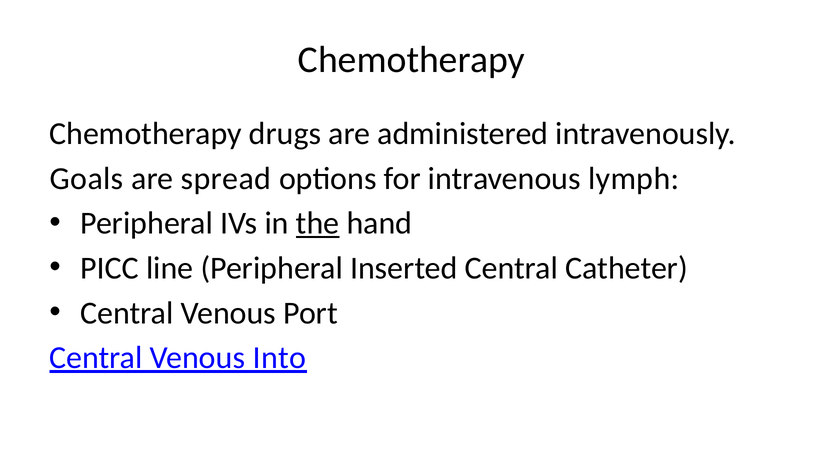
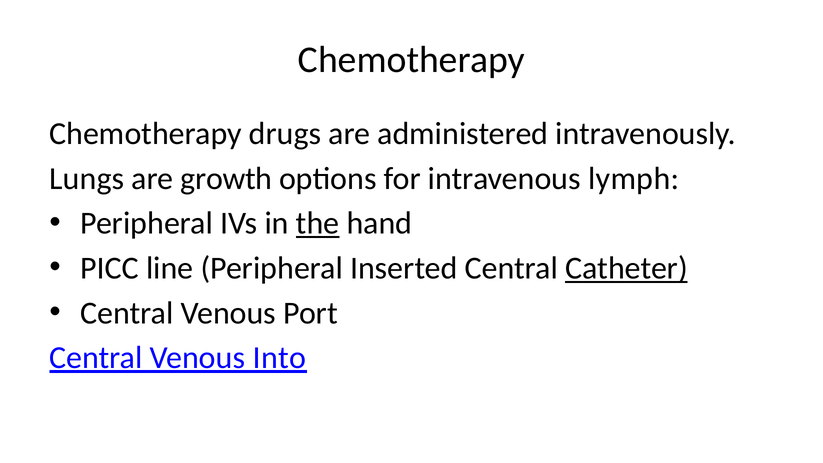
Goals: Goals -> Lungs
spread: spread -> growth
Catheter underline: none -> present
